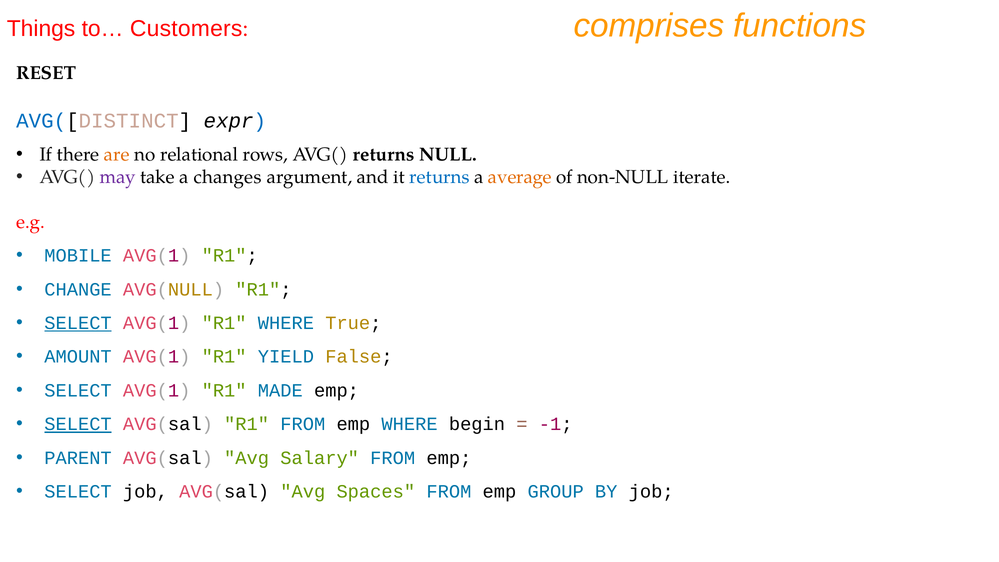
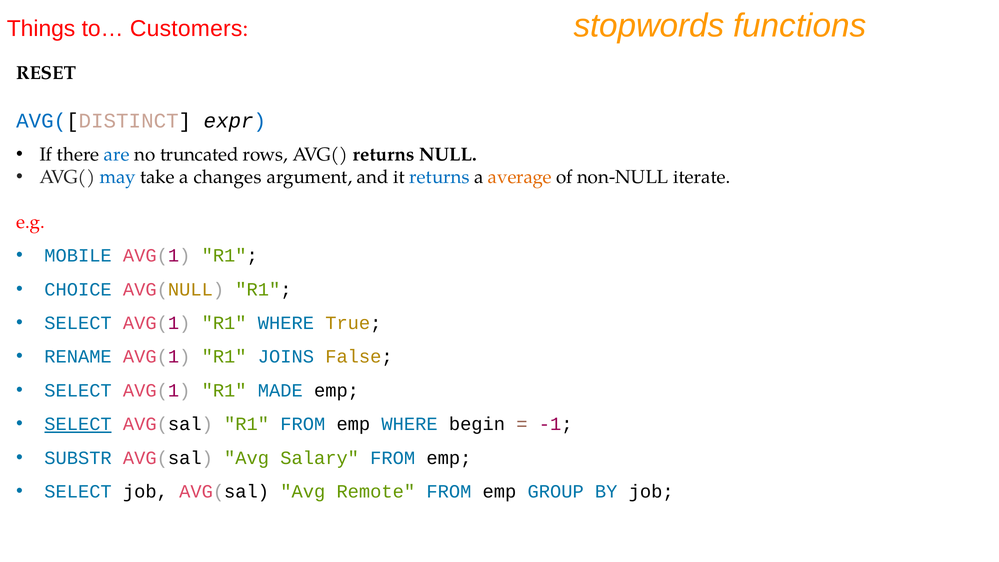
comprises: comprises -> stopwords
are colour: orange -> blue
relational: relational -> truncated
may colour: purple -> blue
CHANGE: CHANGE -> CHOICE
SELECT at (78, 323) underline: present -> none
AMOUNT: AMOUNT -> RENAME
YIELD: YIELD -> JOINS
PARENT: PARENT -> SUBSTR
Spaces: Spaces -> Remote
